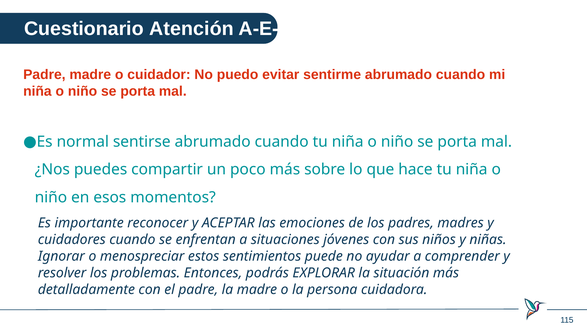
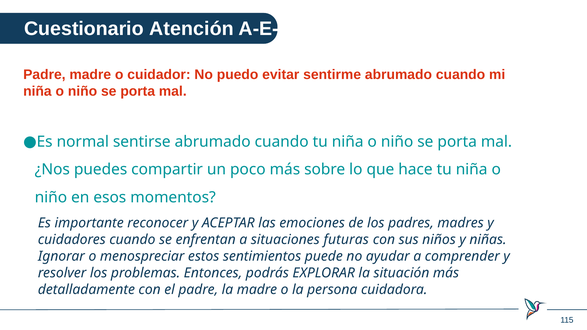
jóvenes: jóvenes -> futuras
